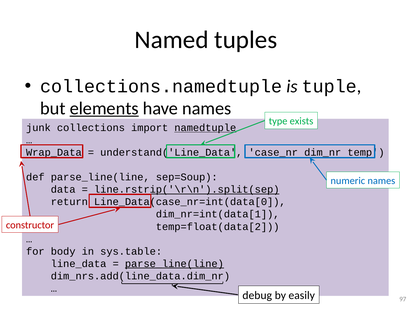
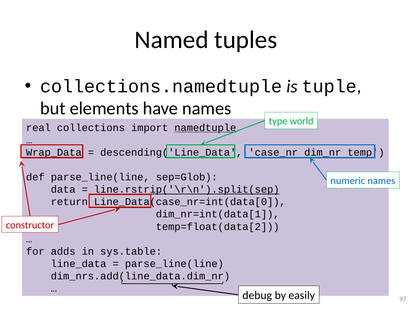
elements underline: present -> none
exists: exists -> world
junk: junk -> real
understand('Line_Data: understand('Line_Data -> descending('Line_Data
sep=Soup: sep=Soup -> sep=Glob
body: body -> adds
parse_line(line at (174, 264) underline: present -> none
